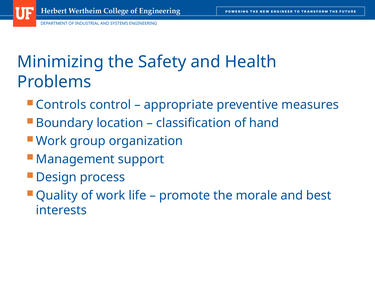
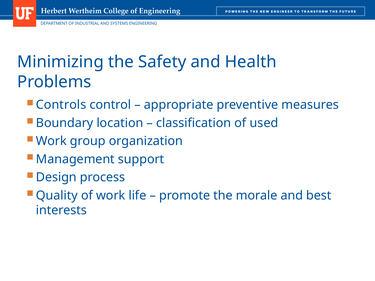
hand: hand -> used
